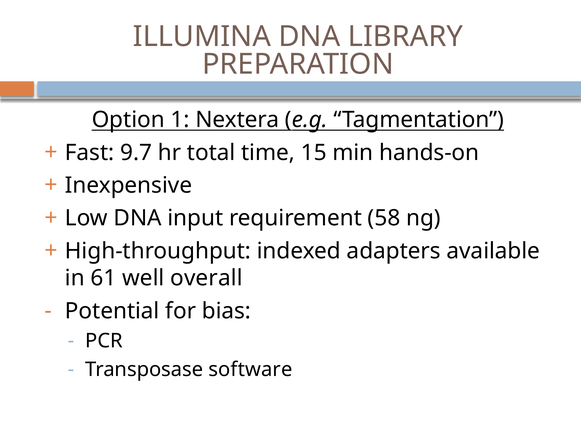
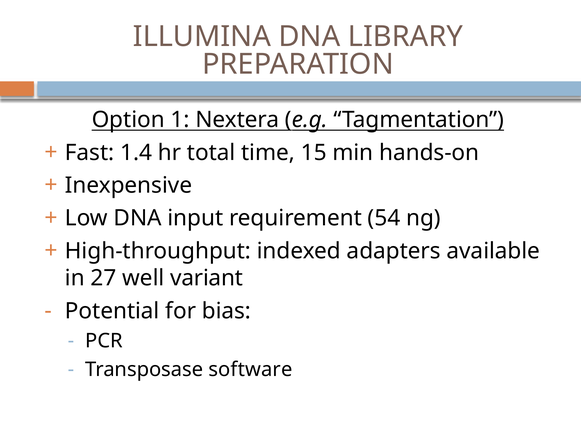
9.7: 9.7 -> 1.4
58: 58 -> 54
61: 61 -> 27
overall: overall -> variant
